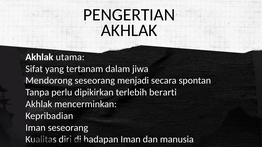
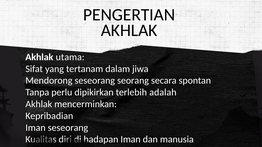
menjadi: menjadi -> seorang
berarti: berarti -> adalah
